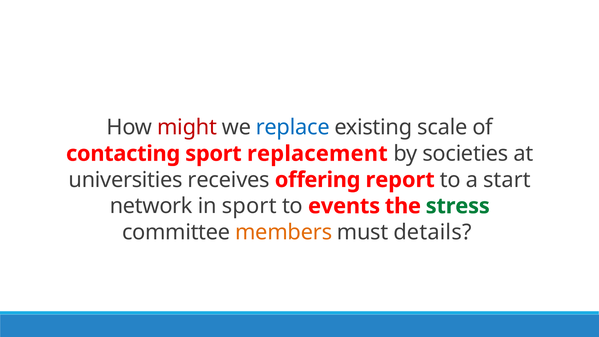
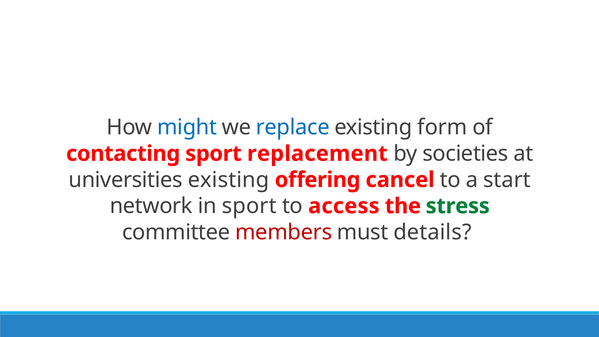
might colour: red -> blue
scale: scale -> form
universities receives: receives -> existing
report: report -> cancel
events: events -> access
members colour: orange -> red
